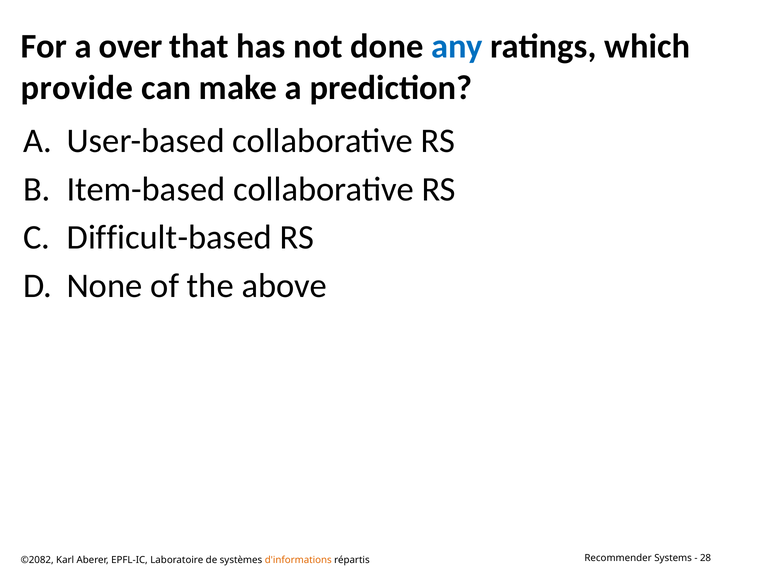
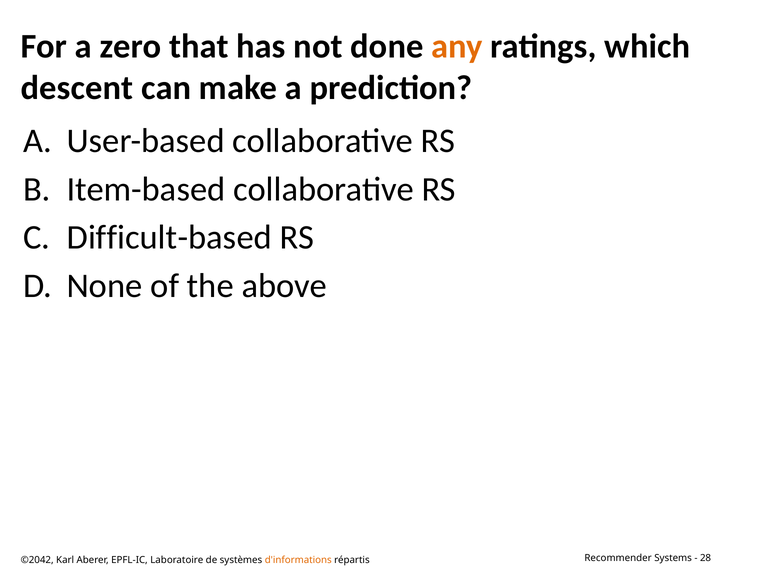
over: over -> zero
any colour: blue -> orange
provide: provide -> descent
©2082: ©2082 -> ©2042
